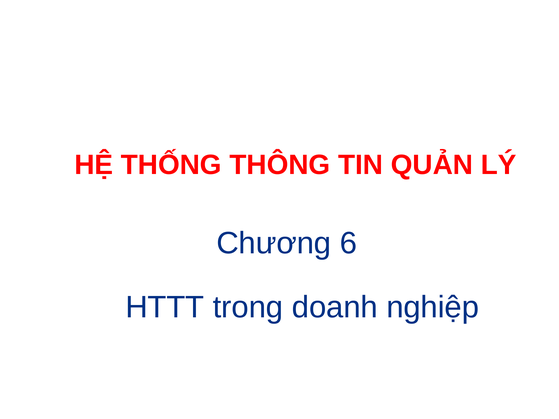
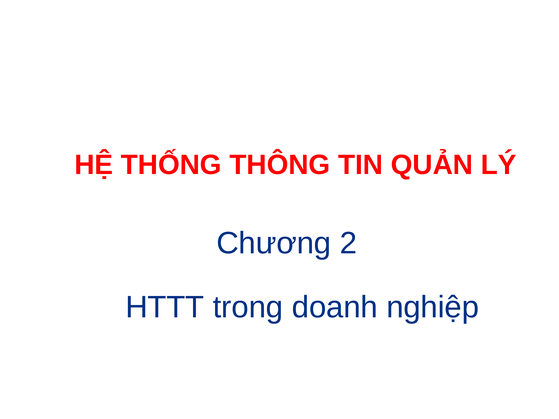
6: 6 -> 2
